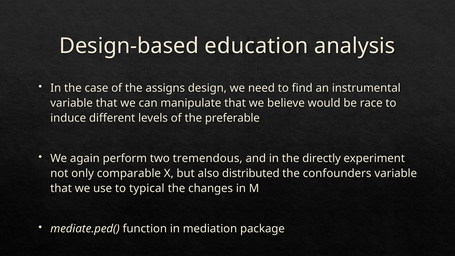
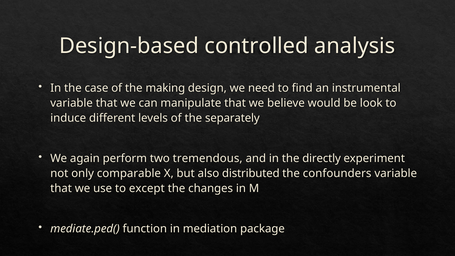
education: education -> controlled
assigns: assigns -> making
race: race -> look
preferable: preferable -> separately
typical: typical -> except
